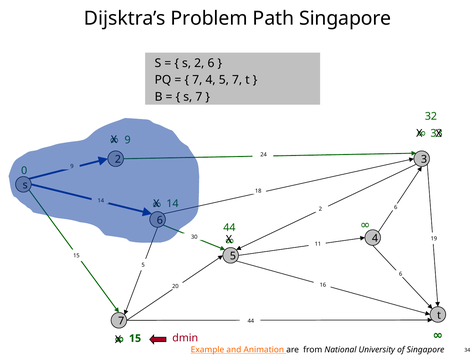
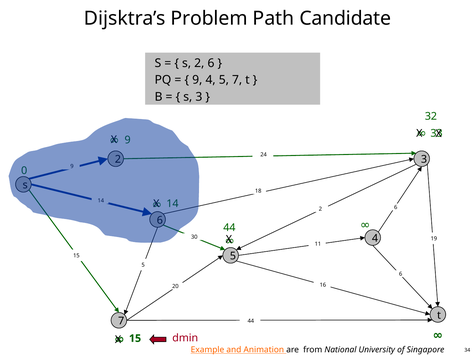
Path Singapore: Singapore -> Candidate
7 at (197, 80): 7 -> 9
7 at (199, 97): 7 -> 3
